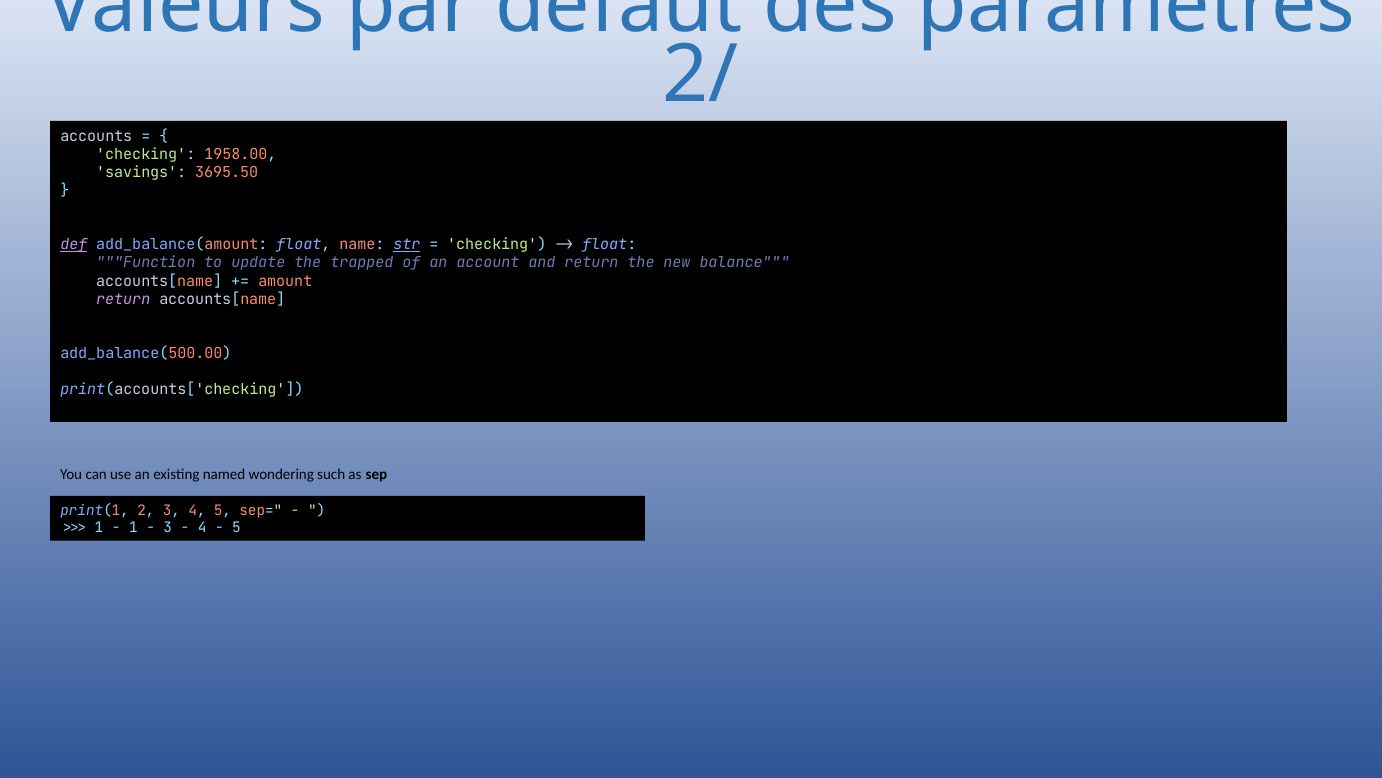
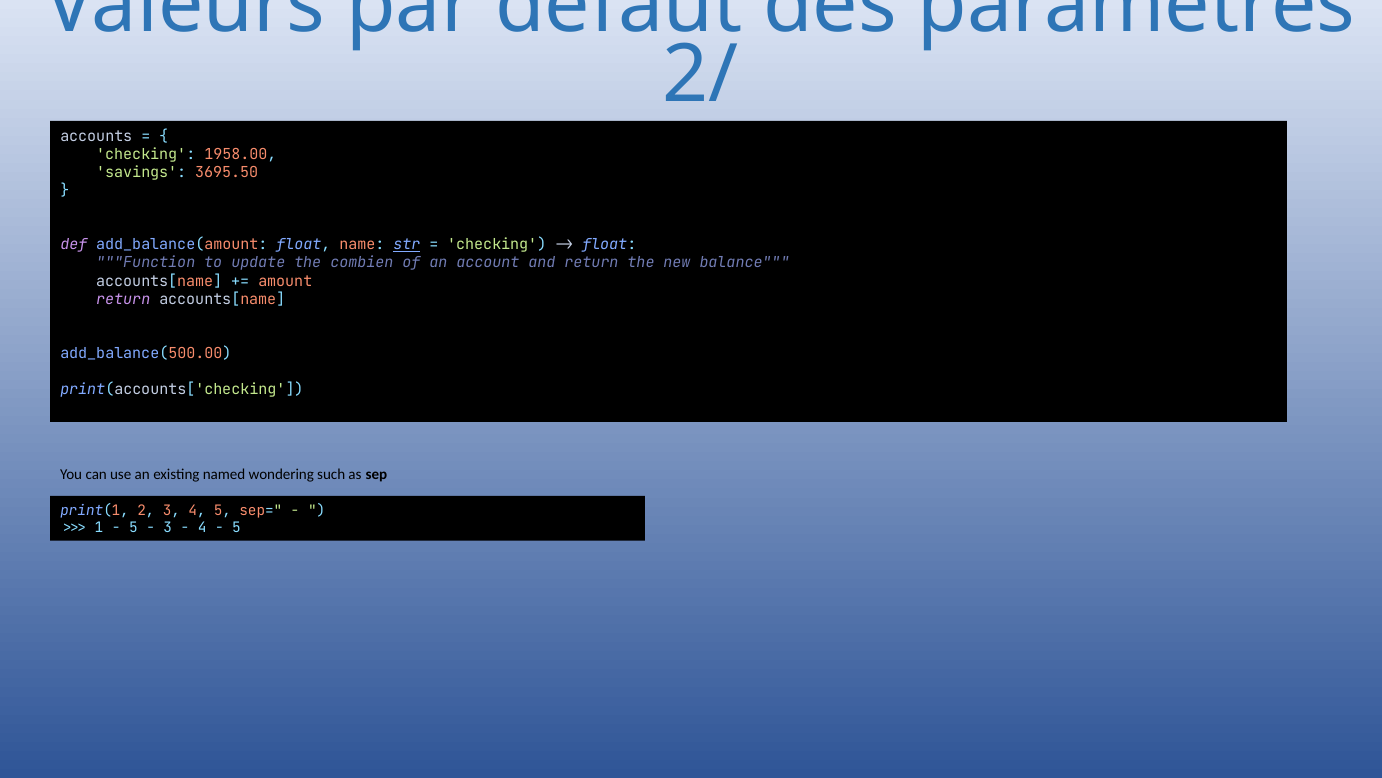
def underline: present -> none
trapped: trapped -> combien
1 at (133, 527): 1 -> 5
